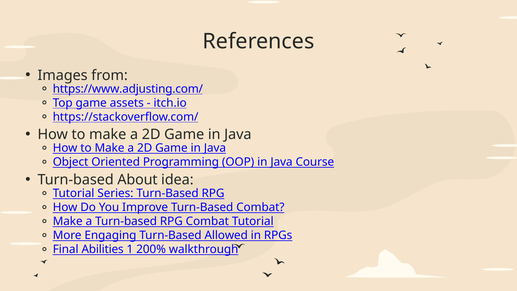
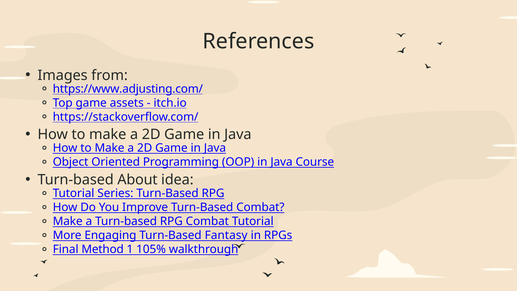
Allowed: Allowed -> Fantasy
Abilities: Abilities -> Method
200%: 200% -> 105%
